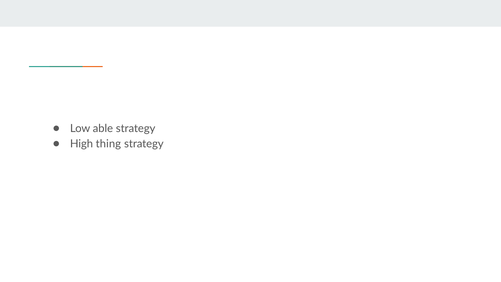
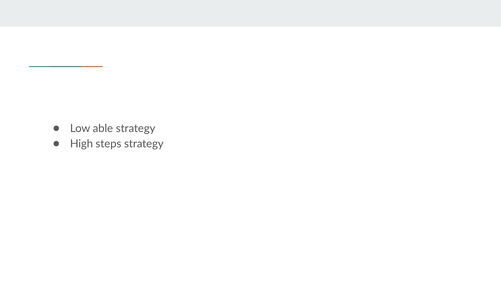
thing: thing -> steps
